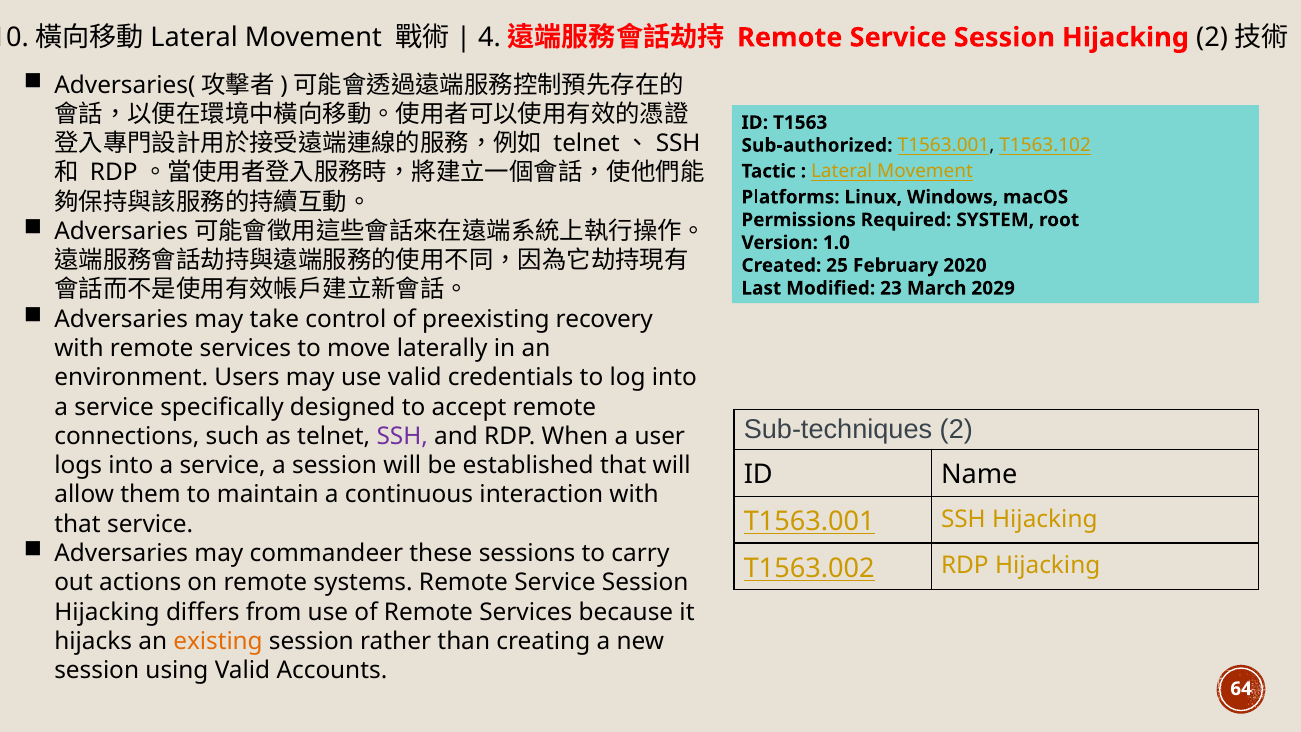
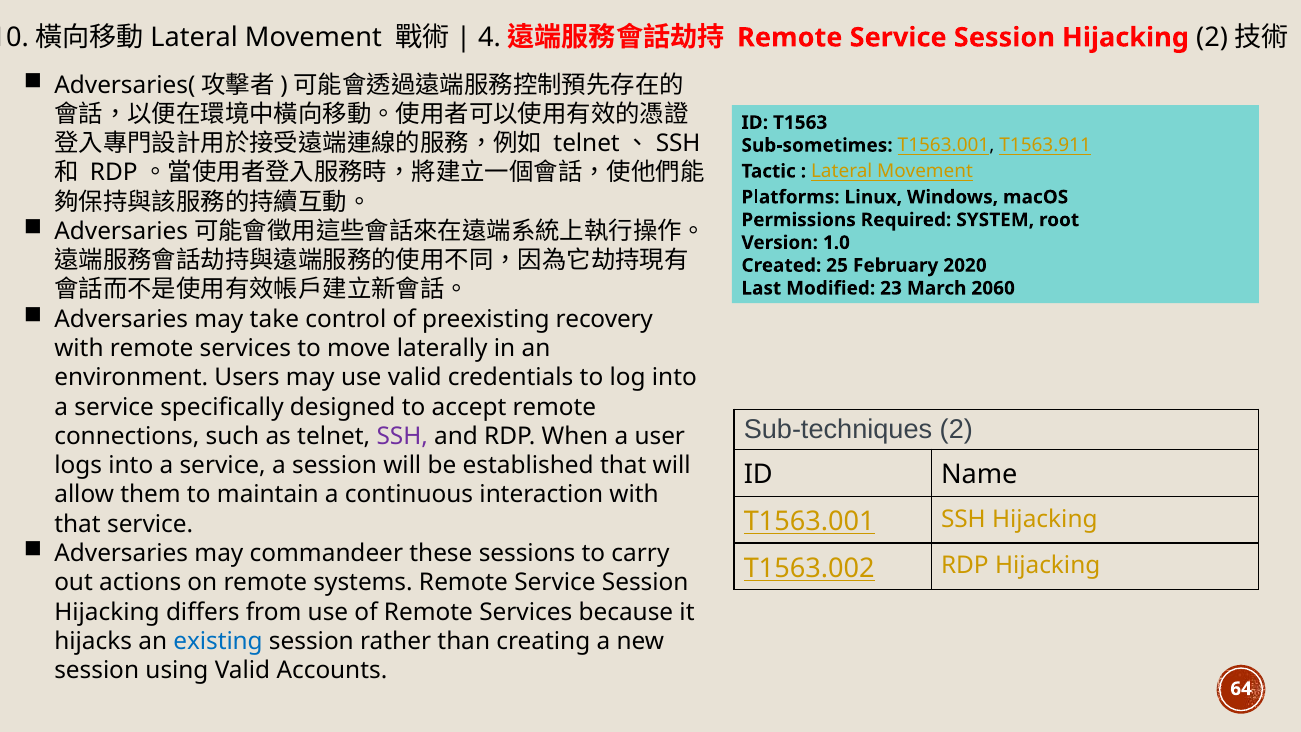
Sub-authorized: Sub-authorized -> Sub-sometimes
T1563.102: T1563.102 -> T1563.911
2029: 2029 -> 2060
existing colour: orange -> blue
